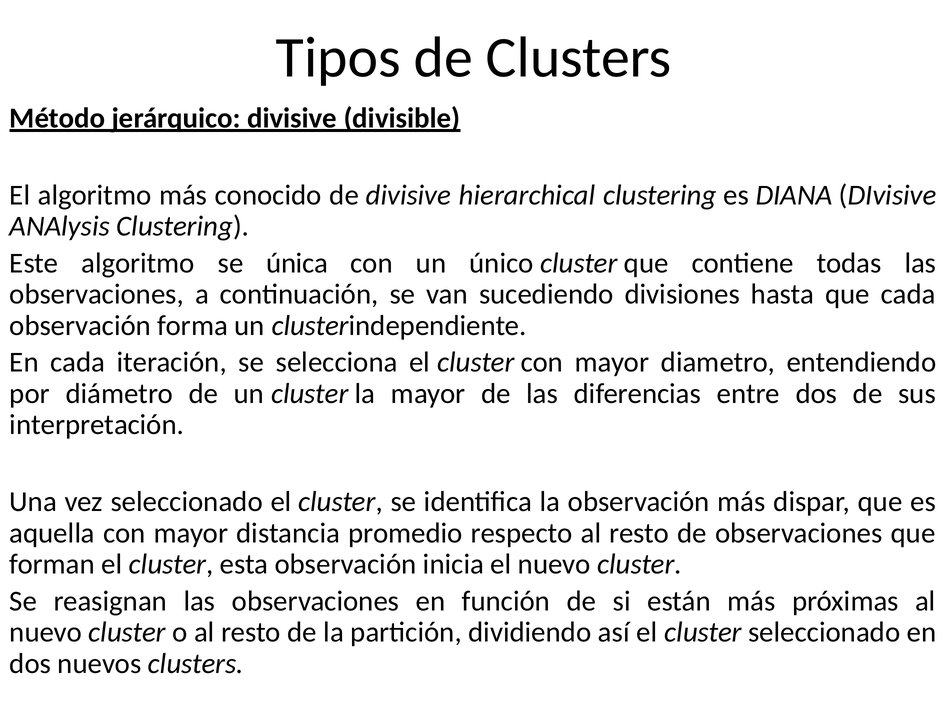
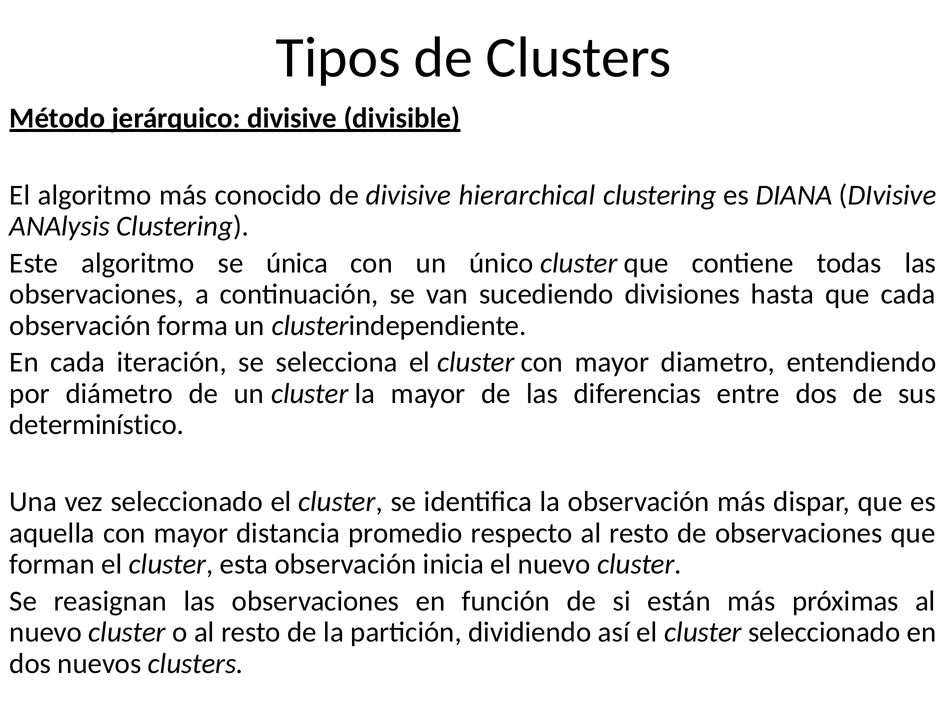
interpretación: interpretación -> determinístico
